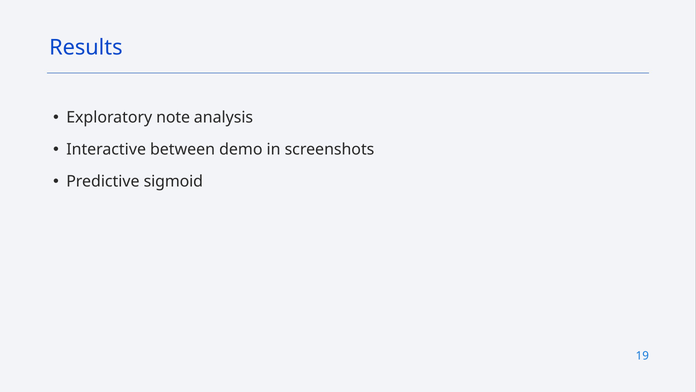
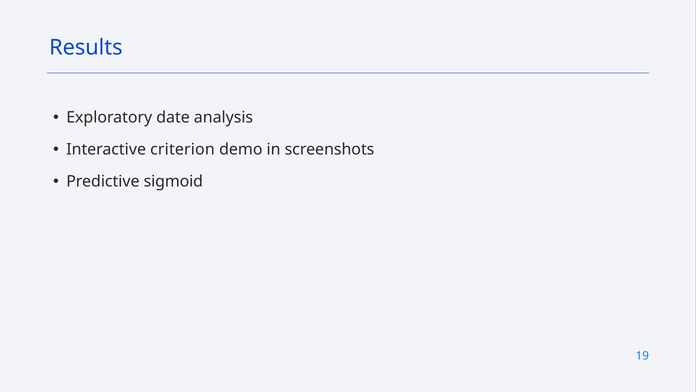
note: note -> date
between: between -> criterion
